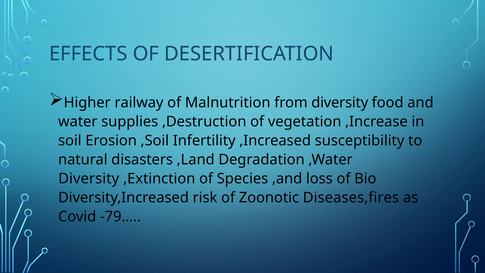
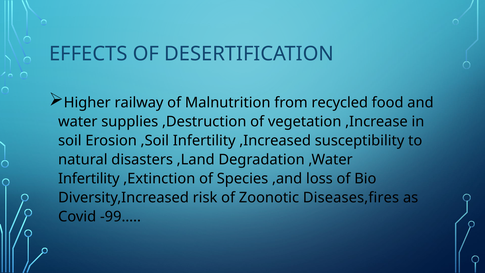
from diversity: diversity -> recycled
Diversity at (89, 178): Diversity -> Infertility
-79…: -79… -> -99…
